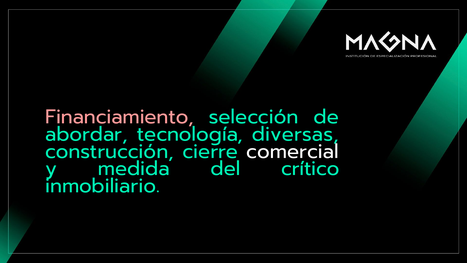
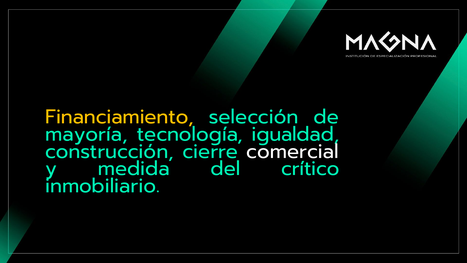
Financiamiento colour: pink -> yellow
abordar: abordar -> mayoría
diversas: diversas -> igualdad
